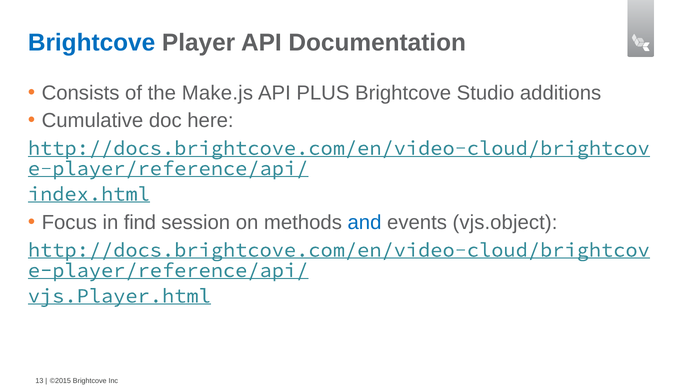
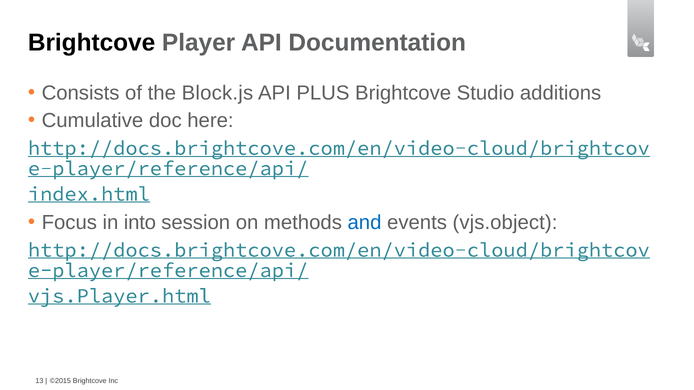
Brightcove at (92, 43) colour: blue -> black
Make.js: Make.js -> Block.js
find: find -> into
